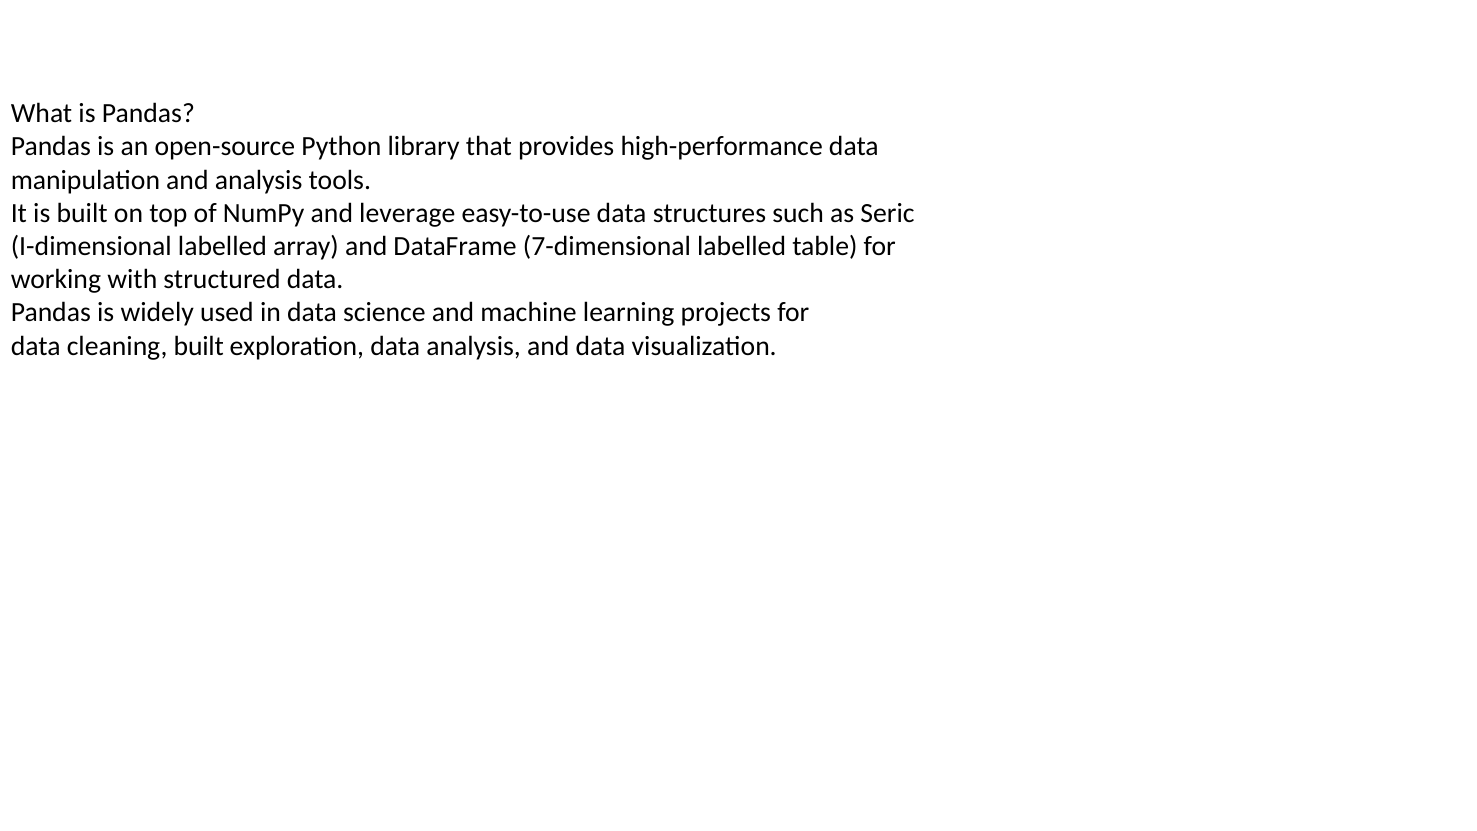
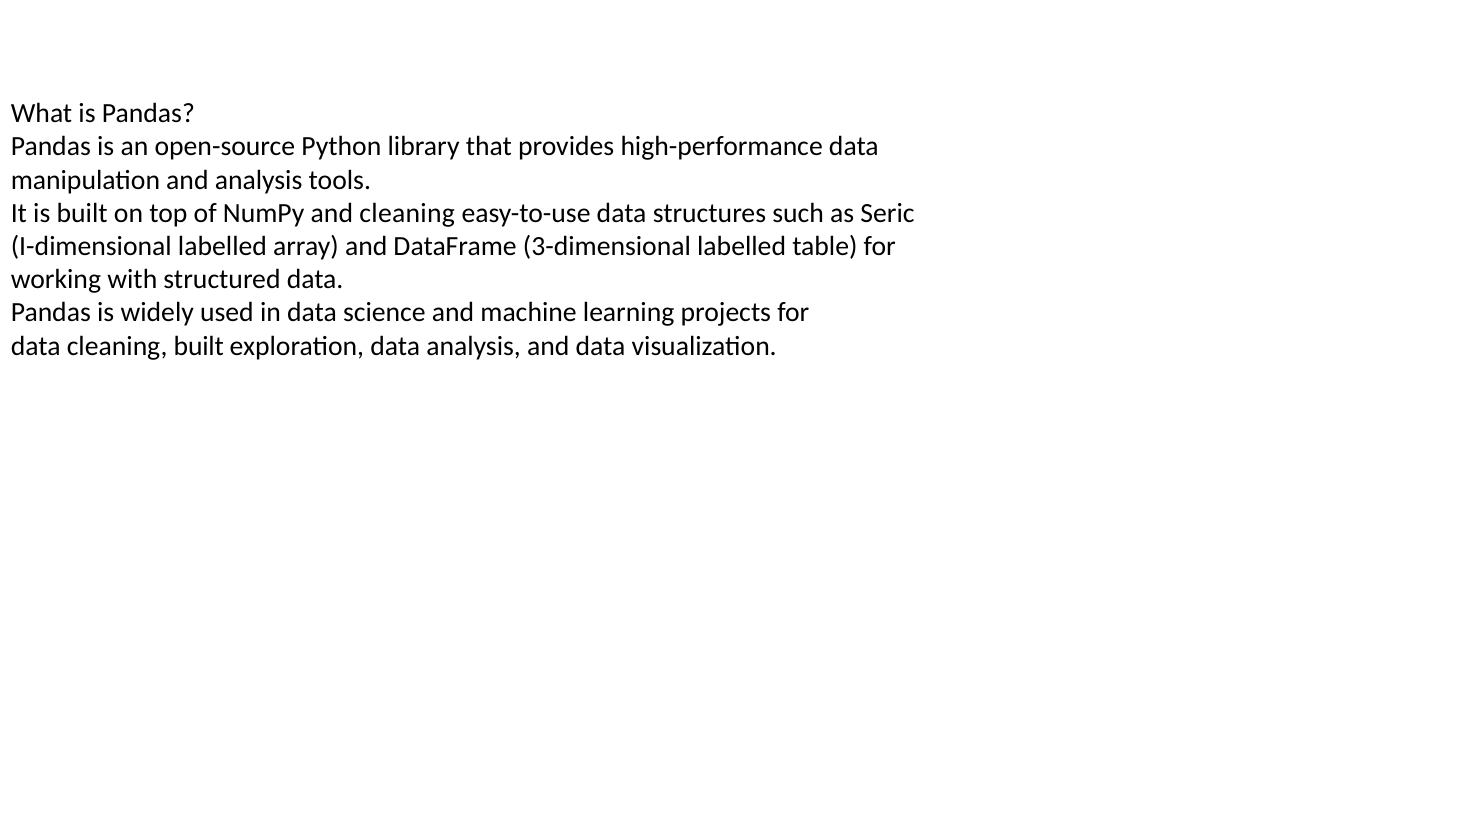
and leverage: leverage -> cleaning
7-dimensional: 7-dimensional -> 3-dimensional
